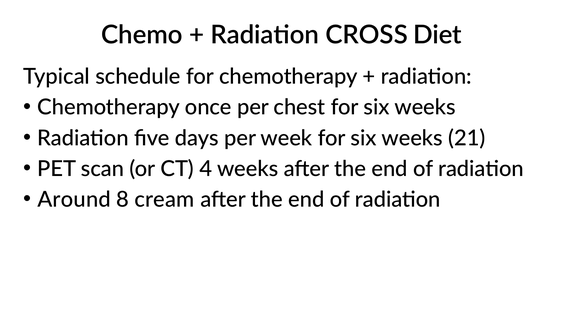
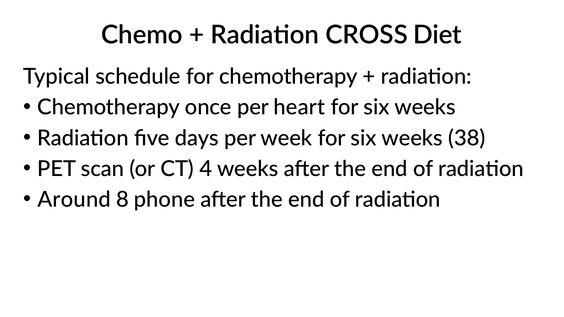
chest: chest -> heart
21: 21 -> 38
cream: cream -> phone
